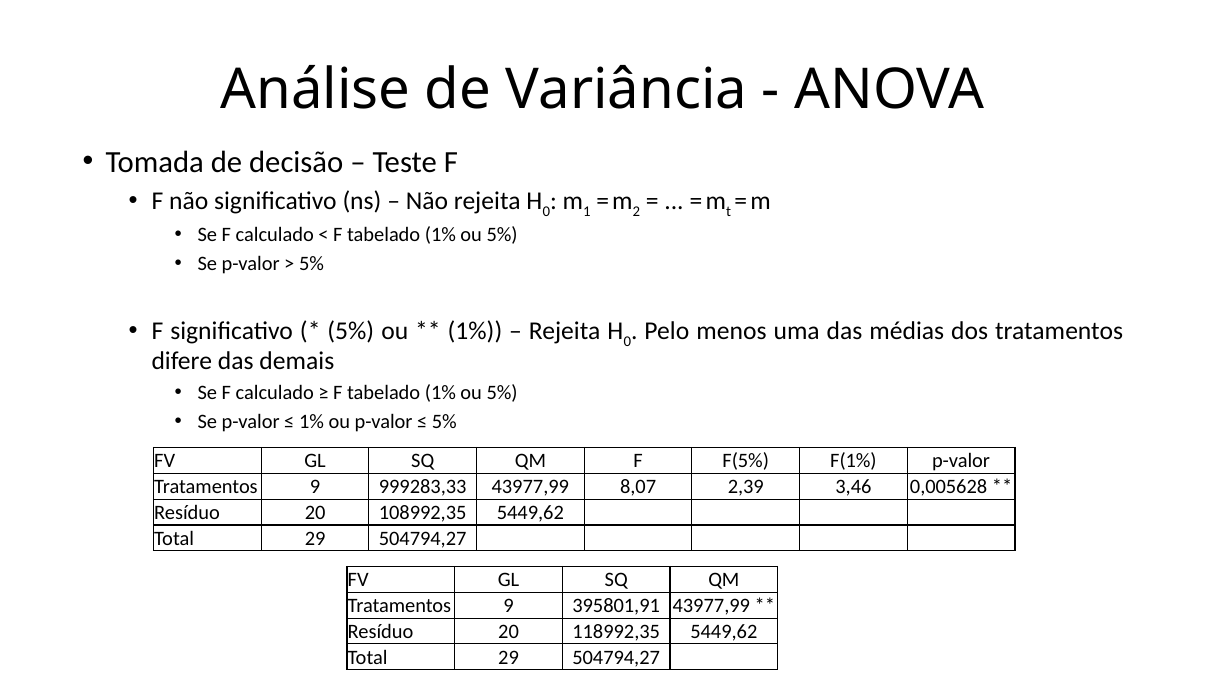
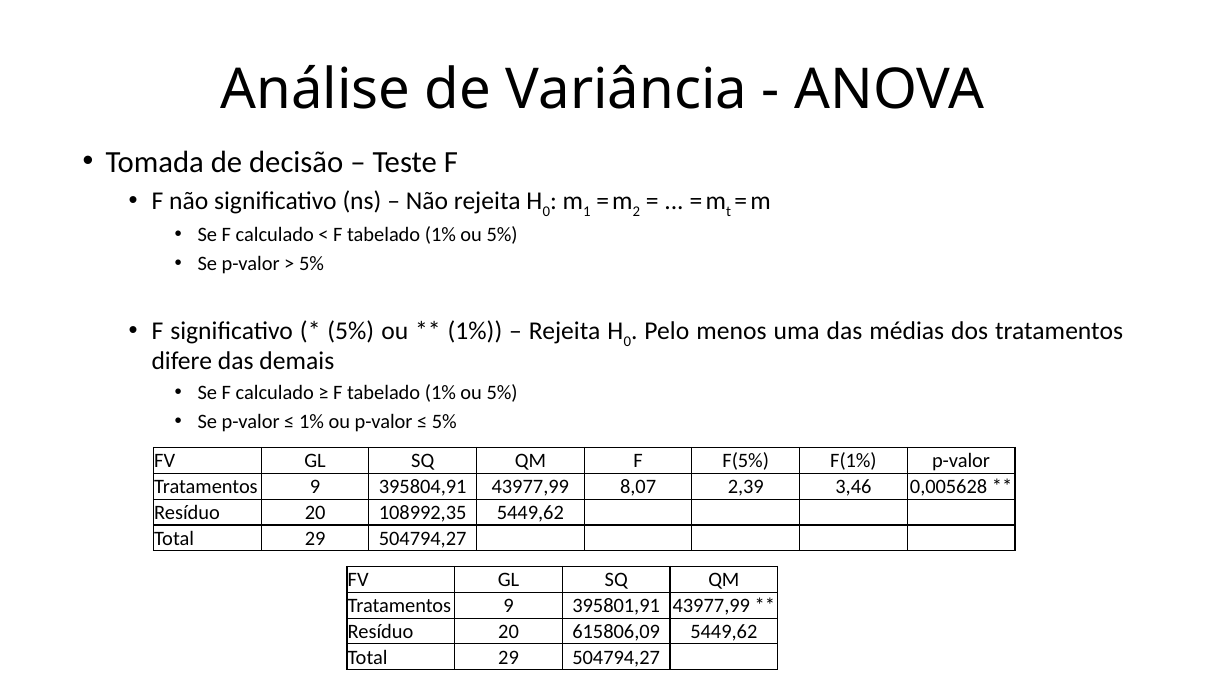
999283,33: 999283,33 -> 395804,91
118992,35: 118992,35 -> 615806,09
